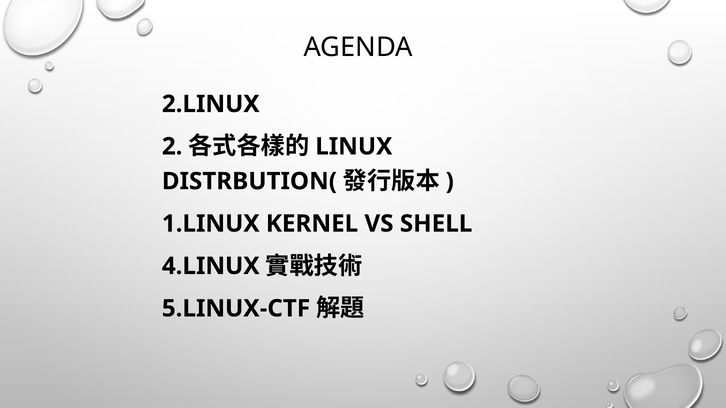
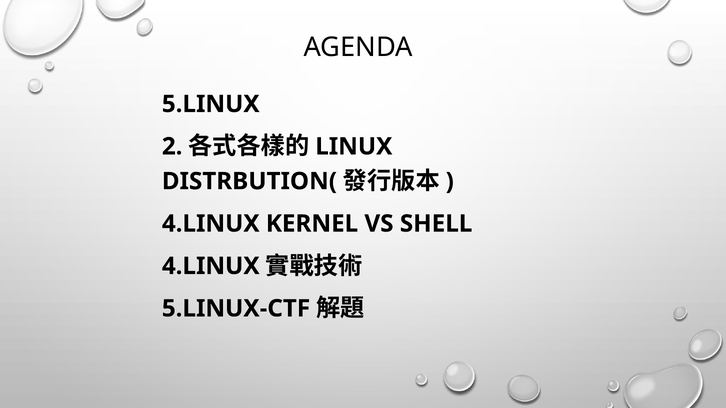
2.LINUX: 2.LINUX -> 5.LINUX
1.LINUX at (211, 224): 1.LINUX -> 4.LINUX
